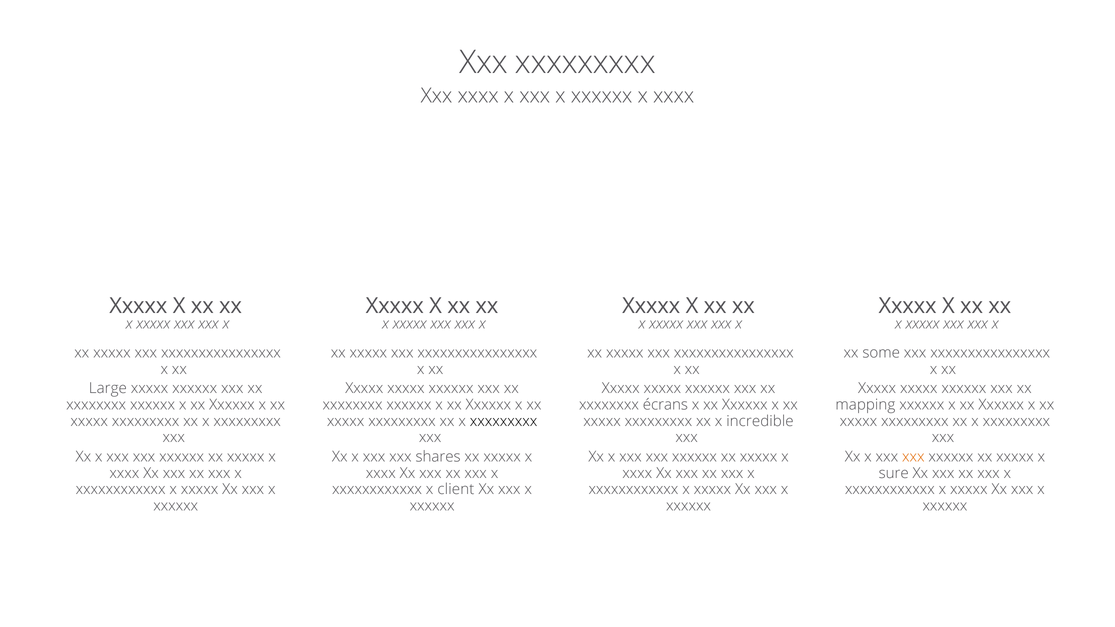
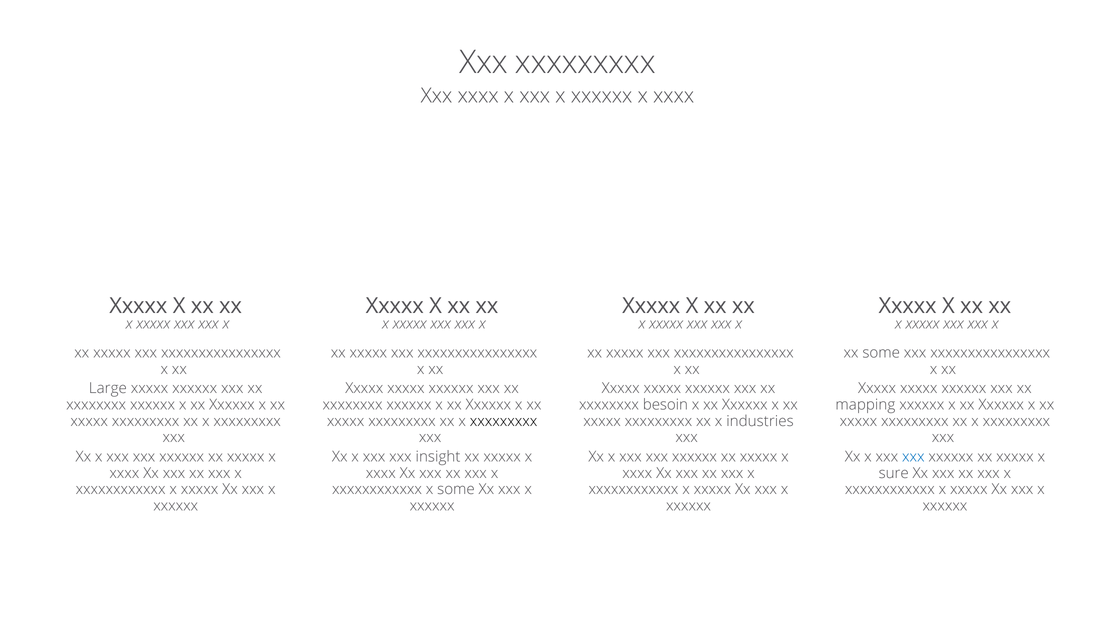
écrans: écrans -> besoin
incredible: incredible -> industries
shares: shares -> insight
xxx at (913, 457) colour: orange -> blue
x client: client -> some
